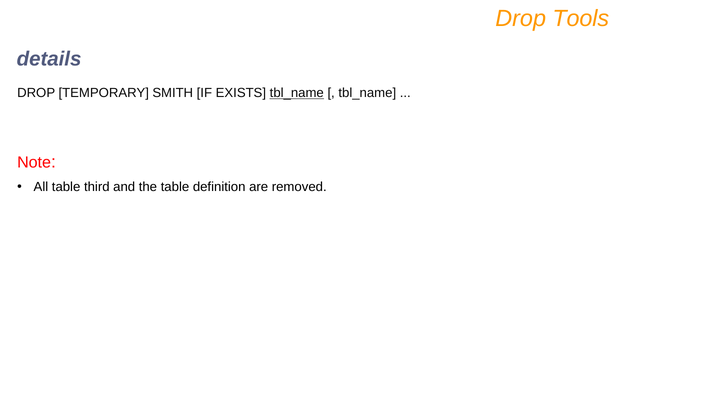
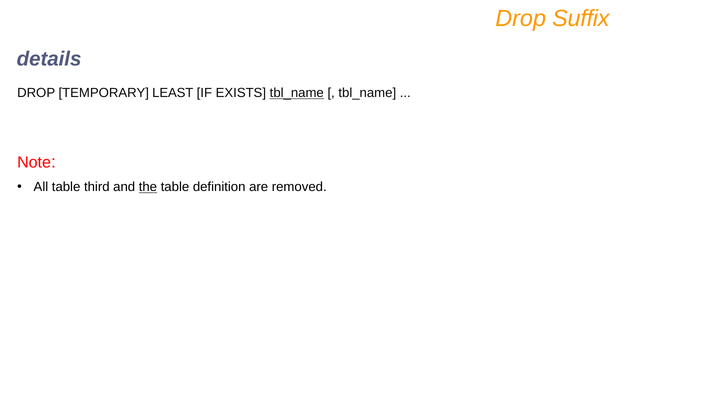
Tools: Tools -> Suffix
SMITH: SMITH -> LEAST
the underline: none -> present
